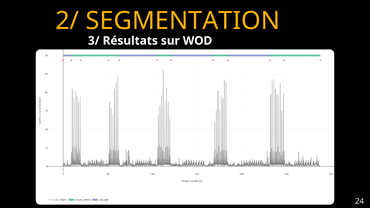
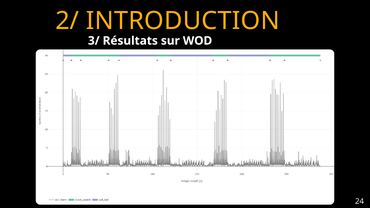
SEGMENTATION: SEGMENTATION -> INTRODUCTION
